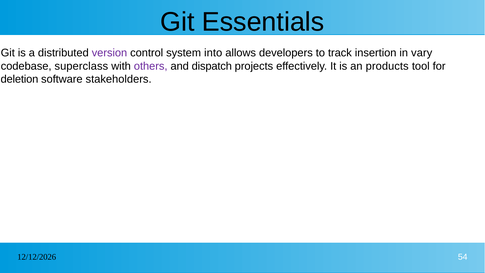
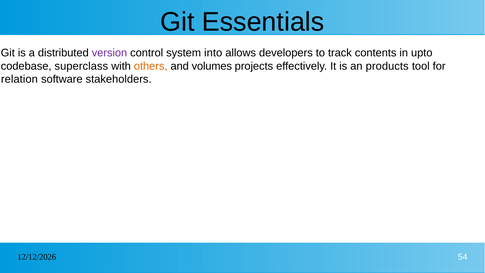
insertion: insertion -> contents
vary: vary -> upto
others colour: purple -> orange
dispatch: dispatch -> volumes
deletion: deletion -> relation
